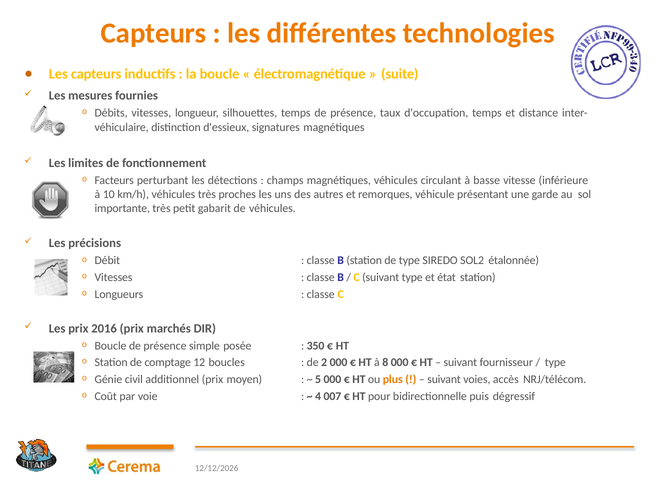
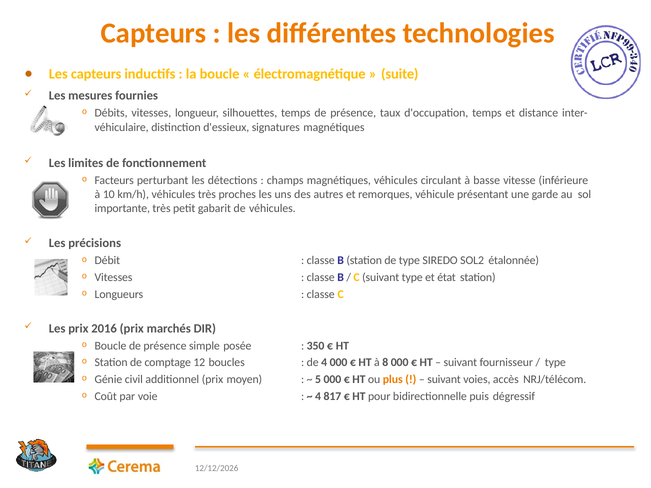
de 2: 2 -> 4
007: 007 -> 817
